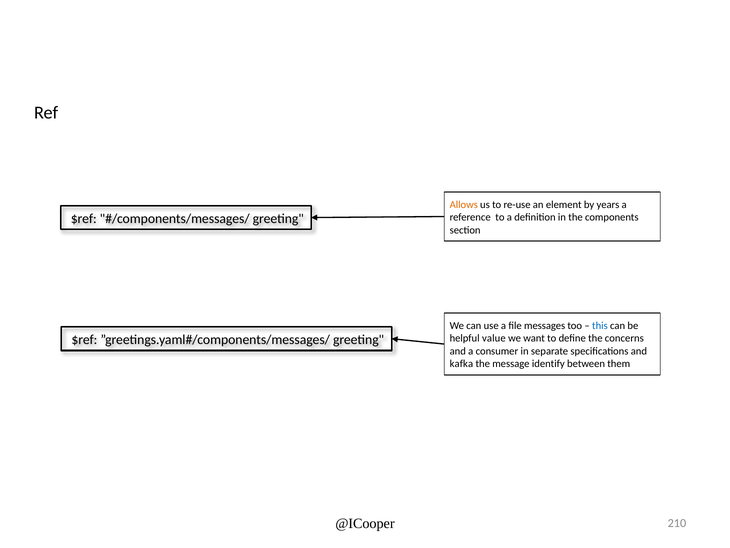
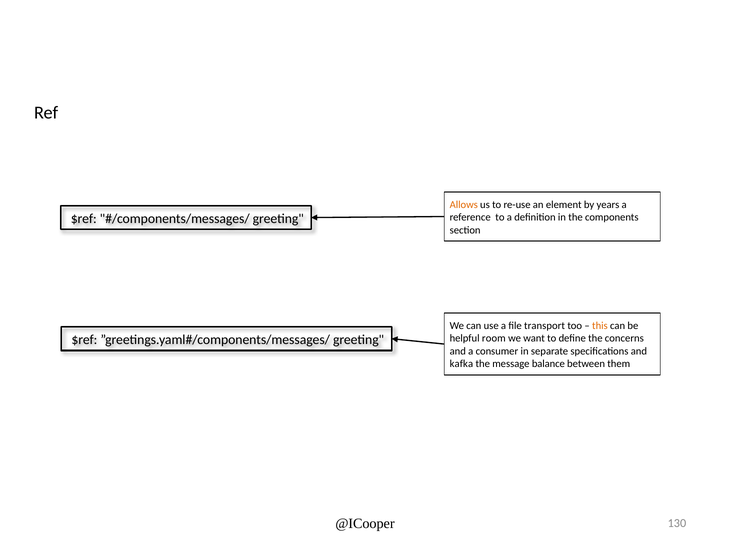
messages: messages -> transport
this colour: blue -> orange
value: value -> room
identify: identify -> balance
210: 210 -> 130
